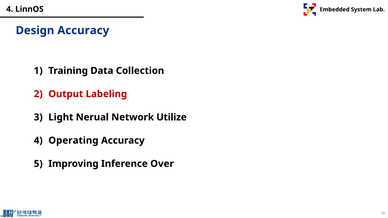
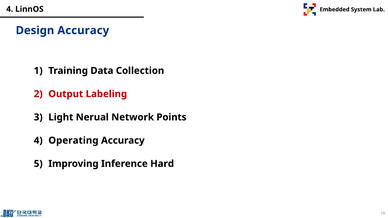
Utilize: Utilize -> Points
Over: Over -> Hard
